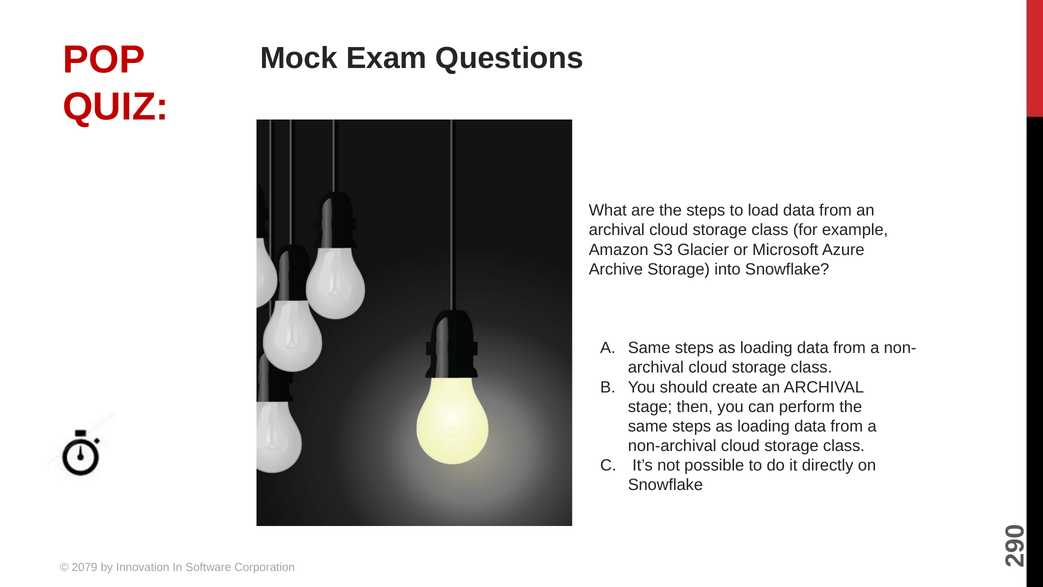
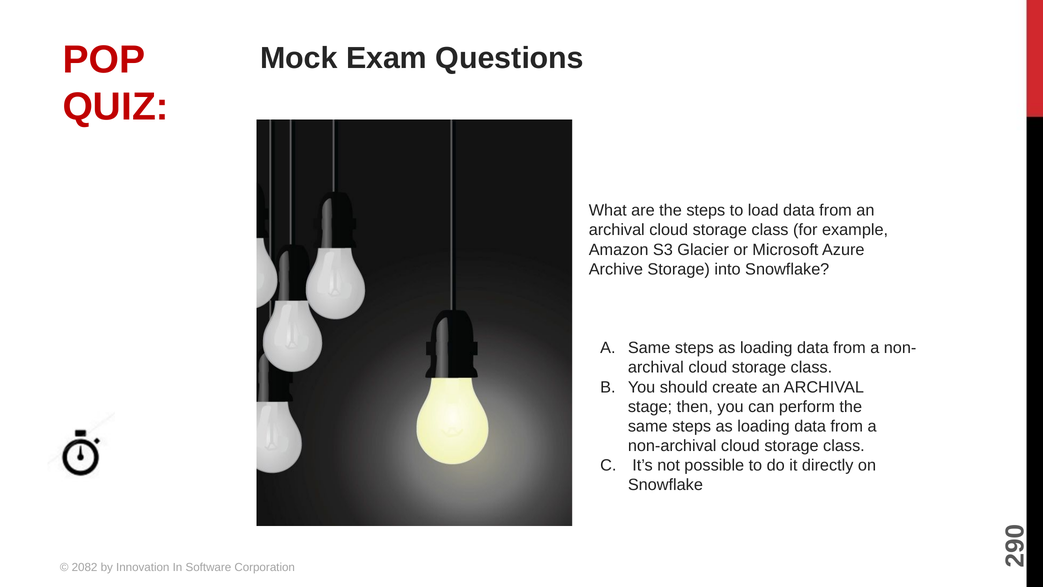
2079: 2079 -> 2082
